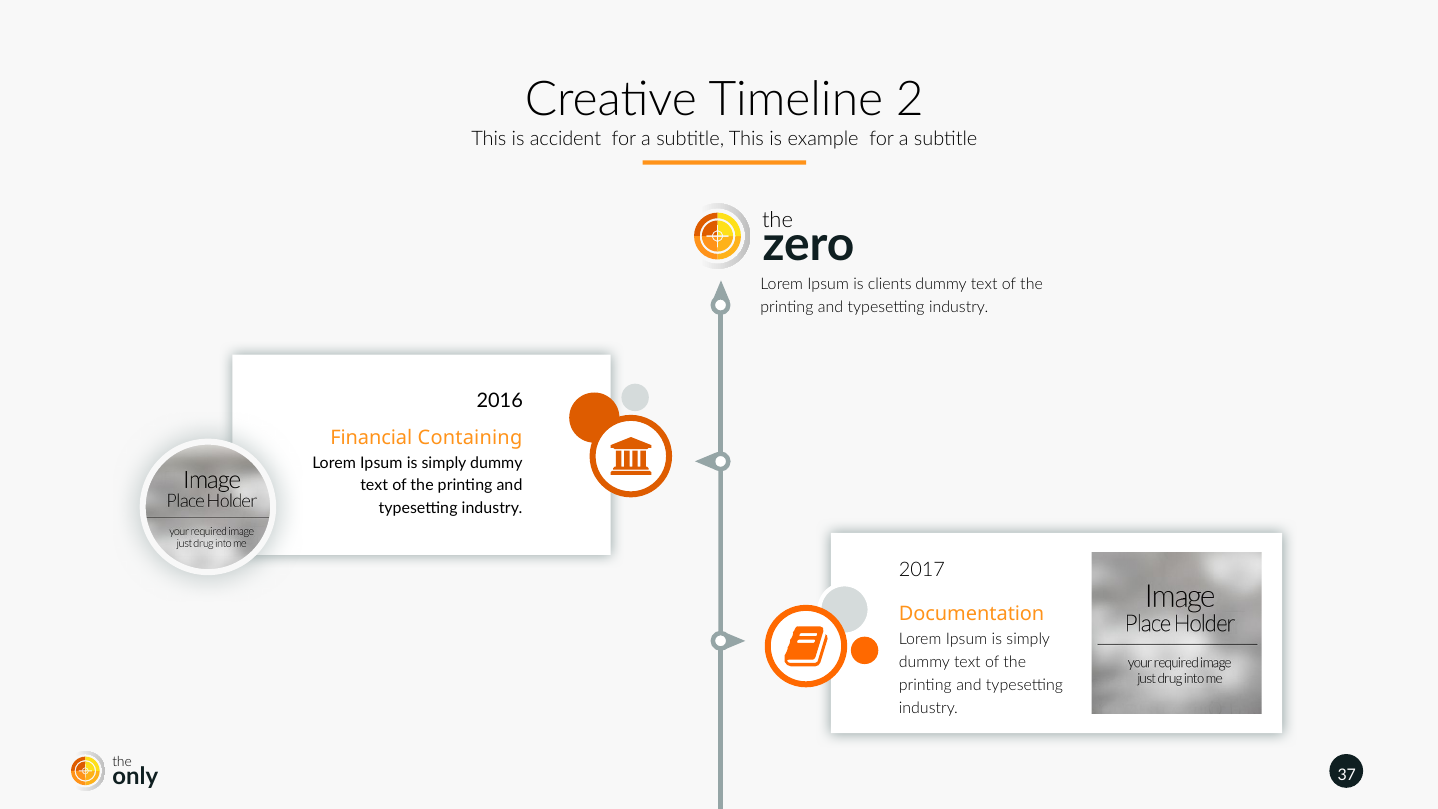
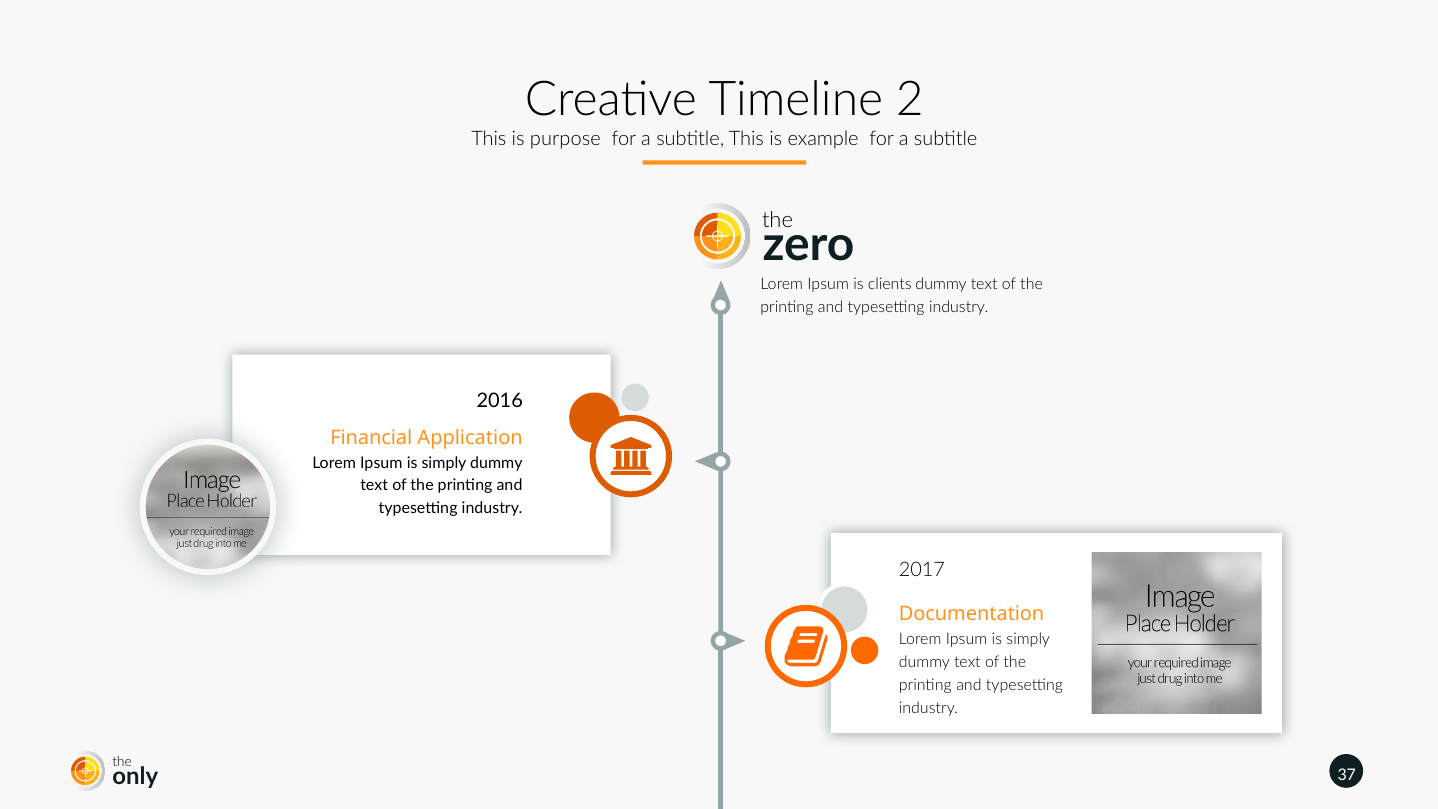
accident: accident -> purpose
Containing: Containing -> Application
